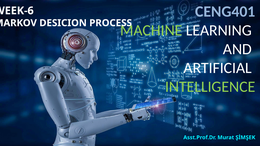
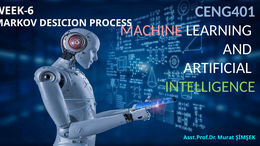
MACHINE colour: light green -> pink
